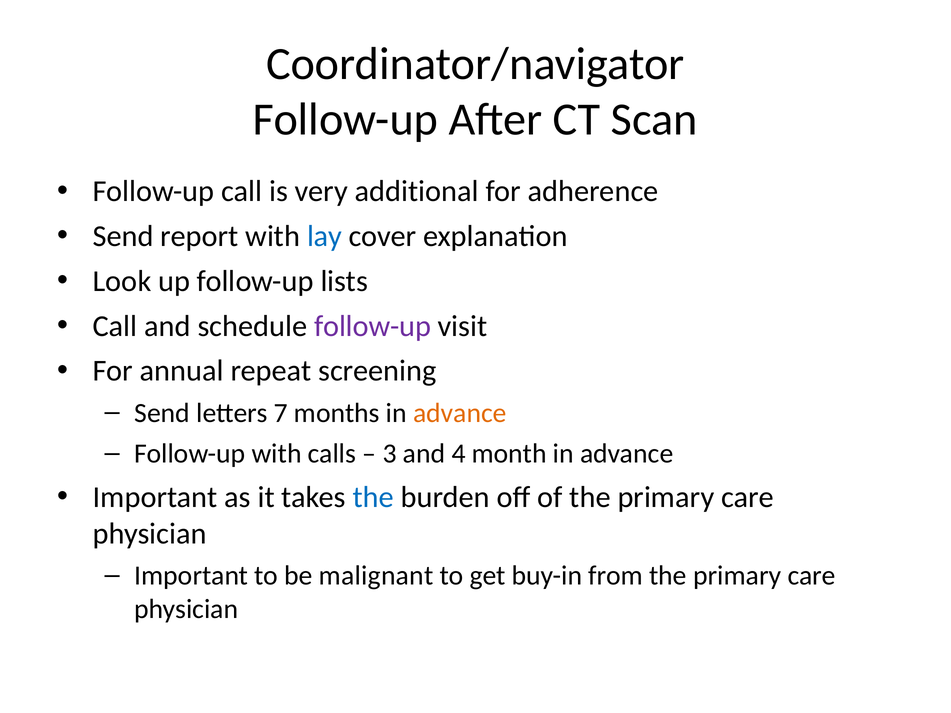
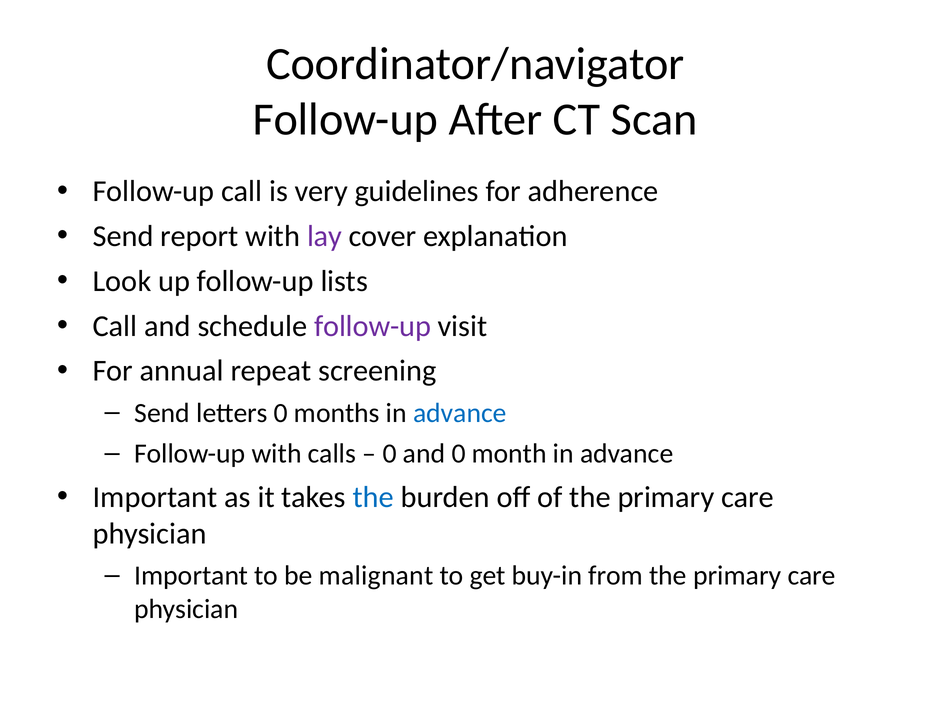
additional: additional -> guidelines
lay colour: blue -> purple
letters 7: 7 -> 0
advance at (460, 413) colour: orange -> blue
3 at (390, 454): 3 -> 0
and 4: 4 -> 0
